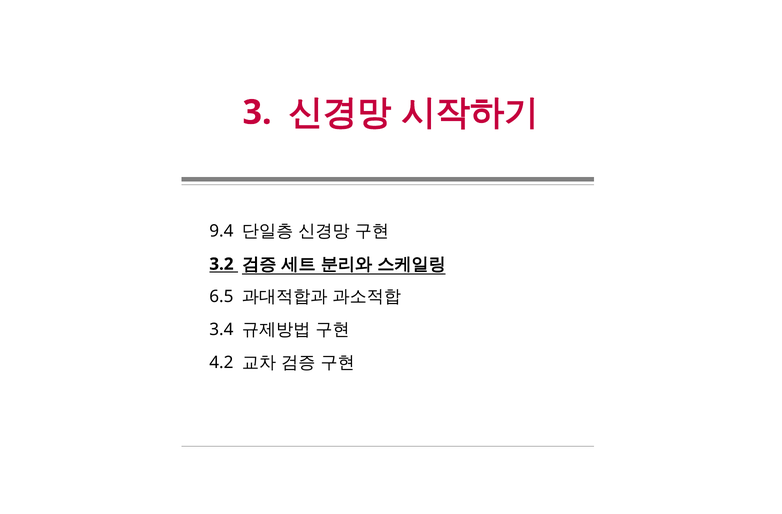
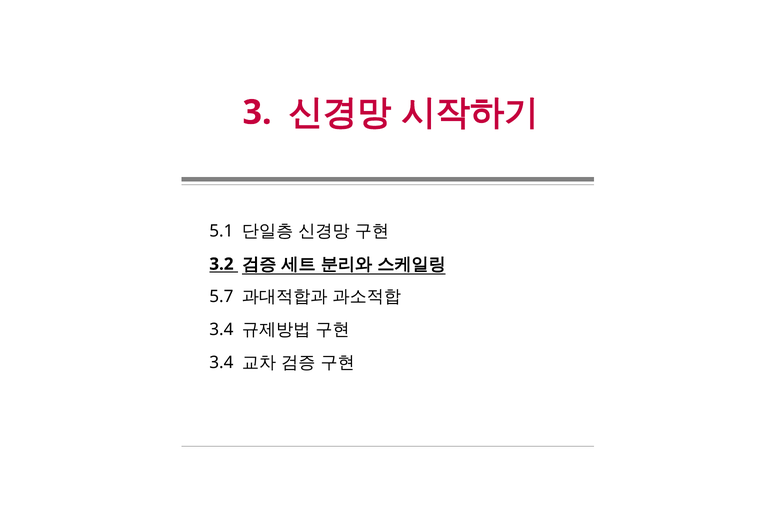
9.4: 9.4 -> 5.1
6.5: 6.5 -> 5.7
4.2 at (221, 362): 4.2 -> 3.4
